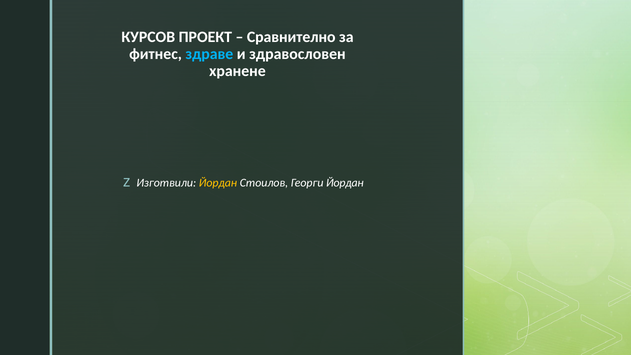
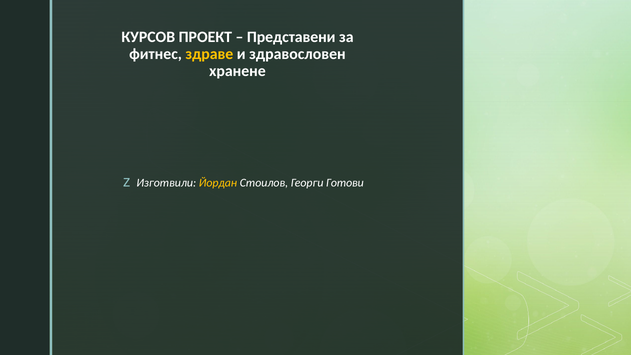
Сравнително: Сравнително -> Представени
здраве colour: light blue -> yellow
Георги Йордан: Йордан -> Готови
